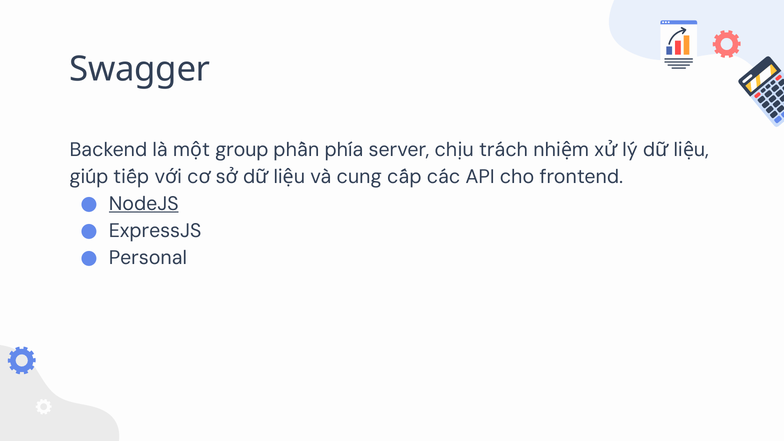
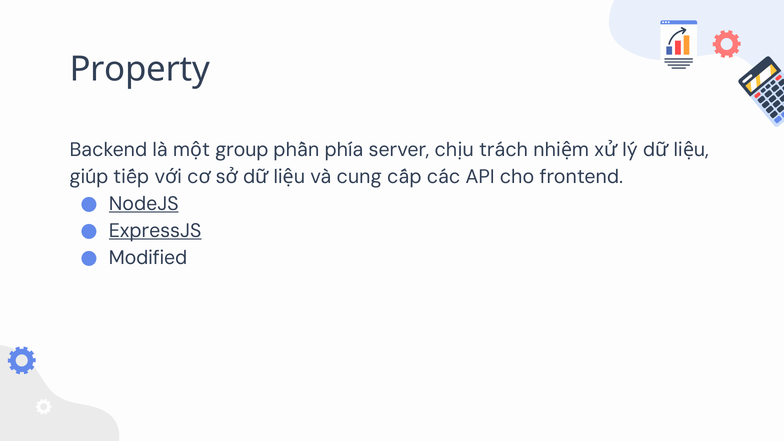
Swagger: Swagger -> Property
ExpressJS underline: none -> present
Personal: Personal -> Modified
